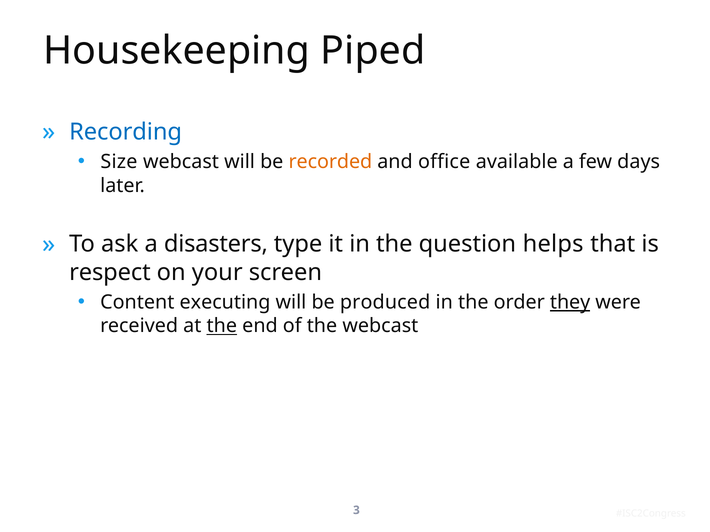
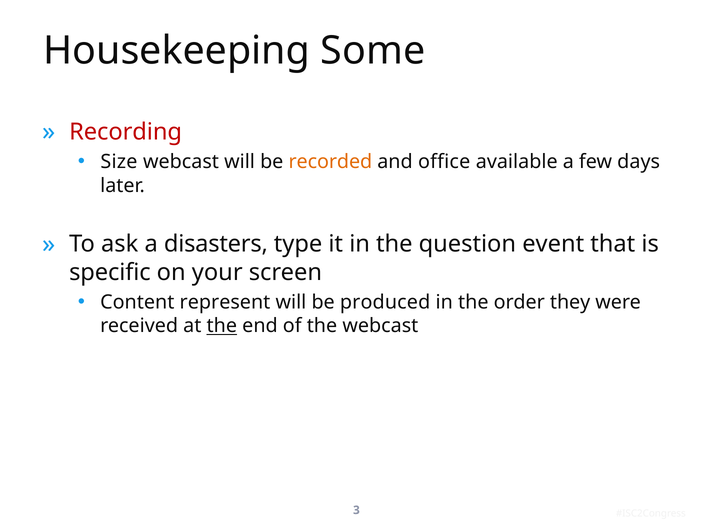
Piped: Piped -> Some
Recording colour: blue -> red
helps: helps -> event
respect: respect -> specific
executing: executing -> represent
they underline: present -> none
